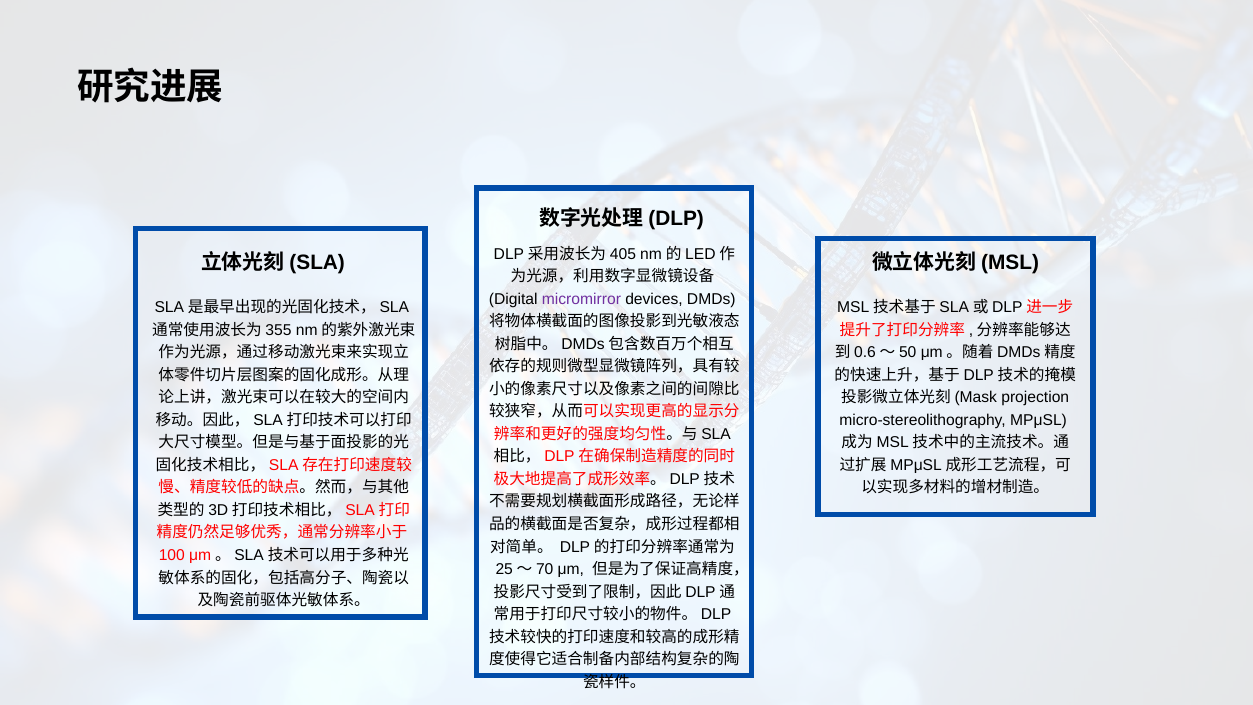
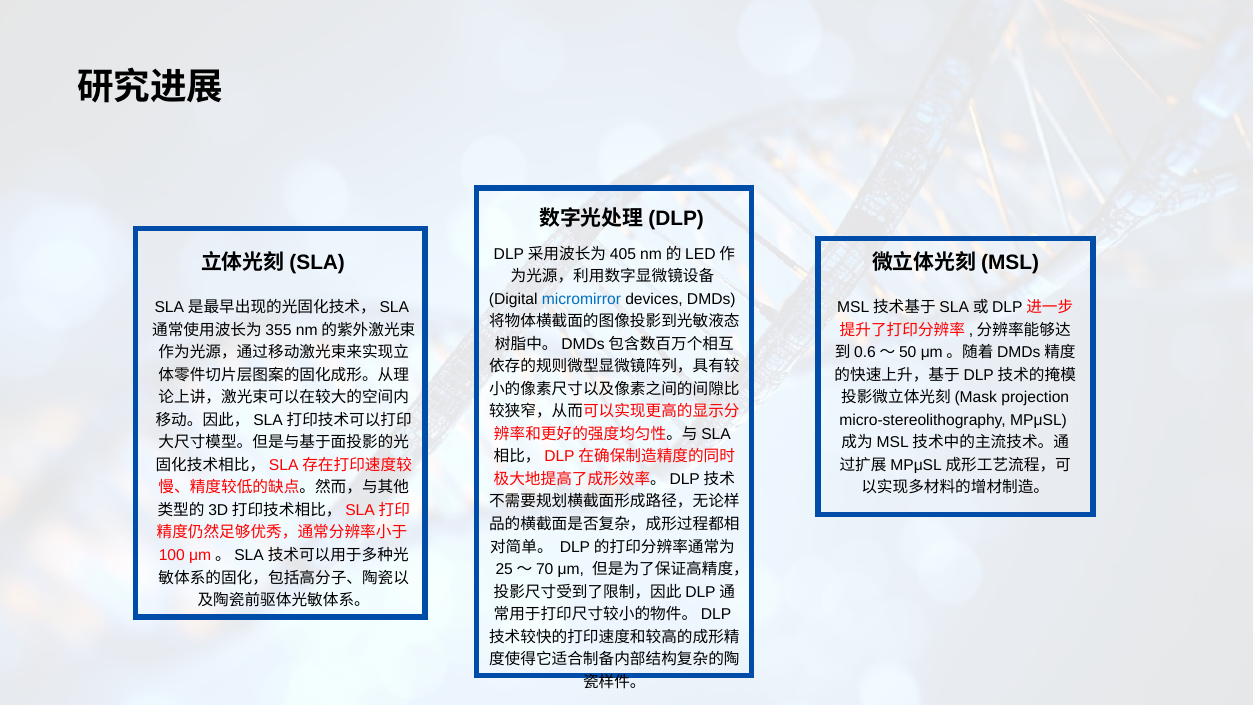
micromirror colour: purple -> blue
